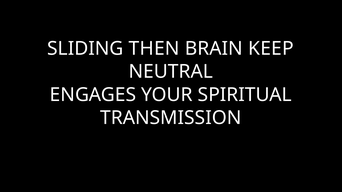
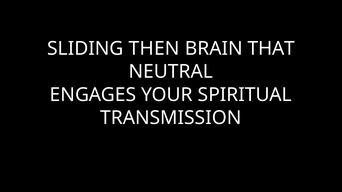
KEEP: KEEP -> THAT
